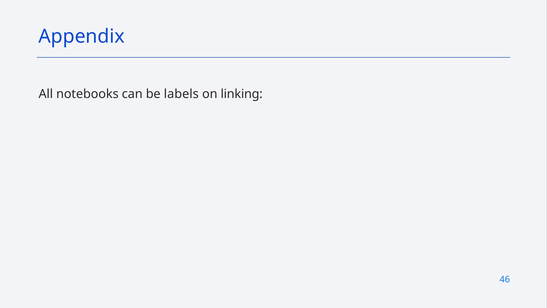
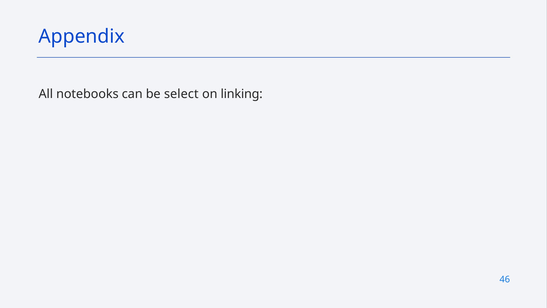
labels: labels -> select
